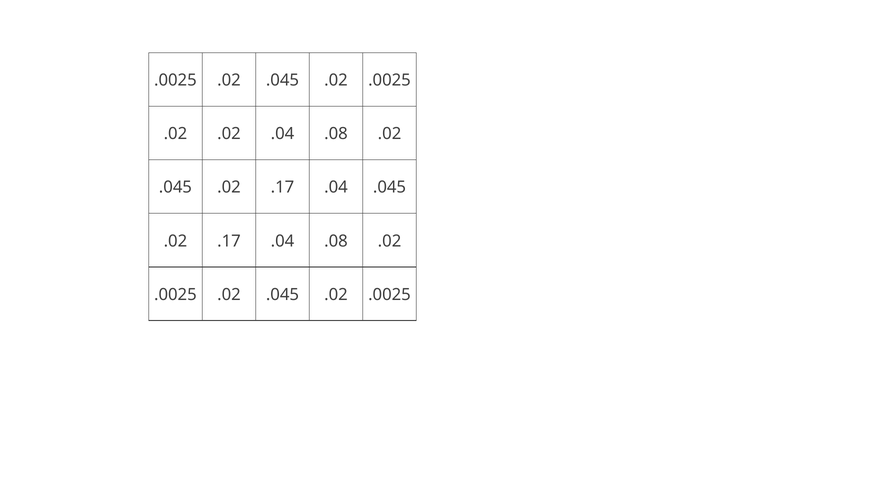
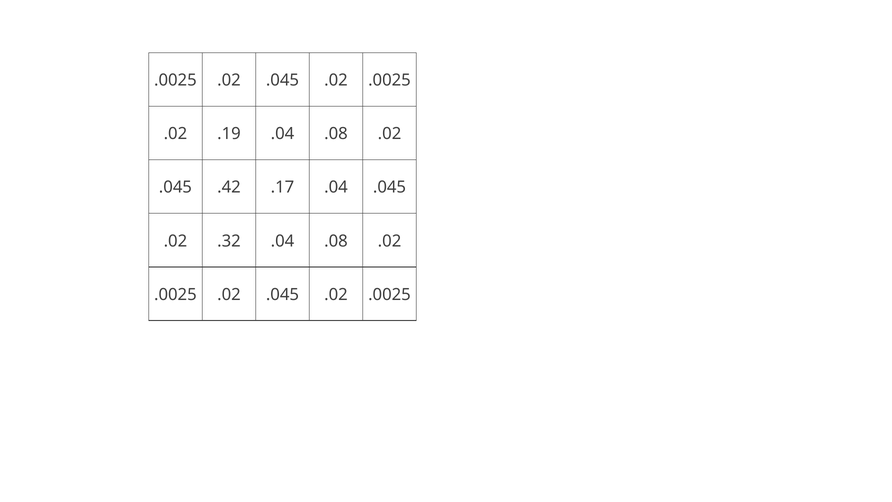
.02 .02: .02 -> .19
.02 at (229, 187): .02 -> .42
.17 at (229, 241): .17 -> .32
